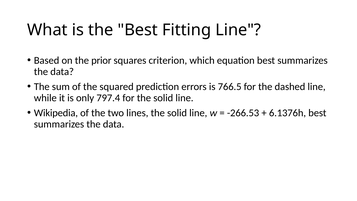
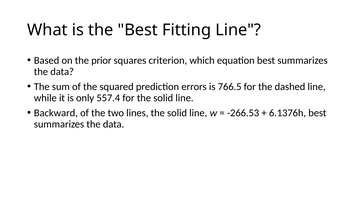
797.4: 797.4 -> 557.4
Wikipedia: Wikipedia -> Backward
